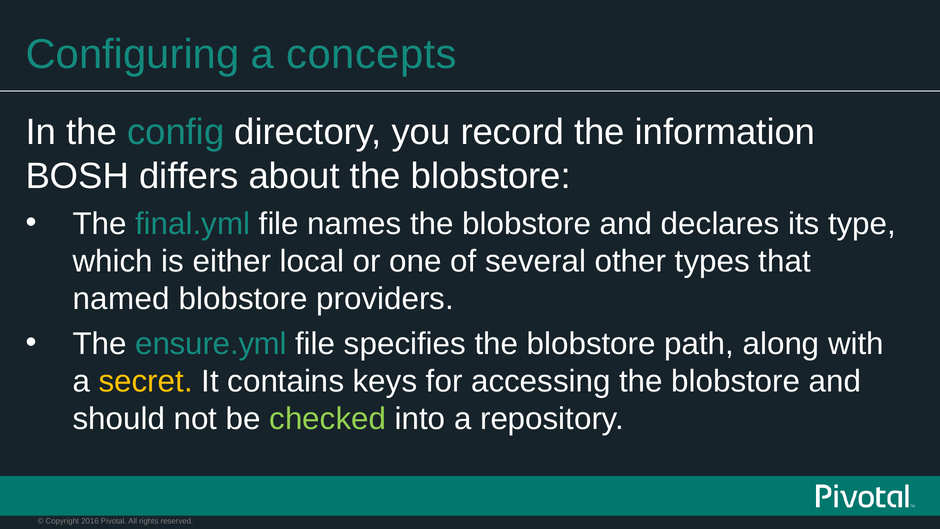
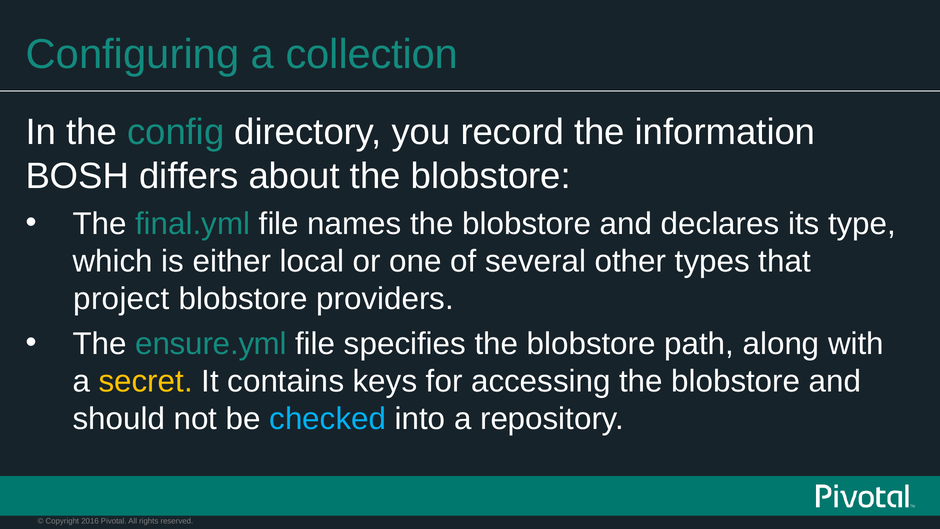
concepts: concepts -> collection
named: named -> project
checked colour: light green -> light blue
